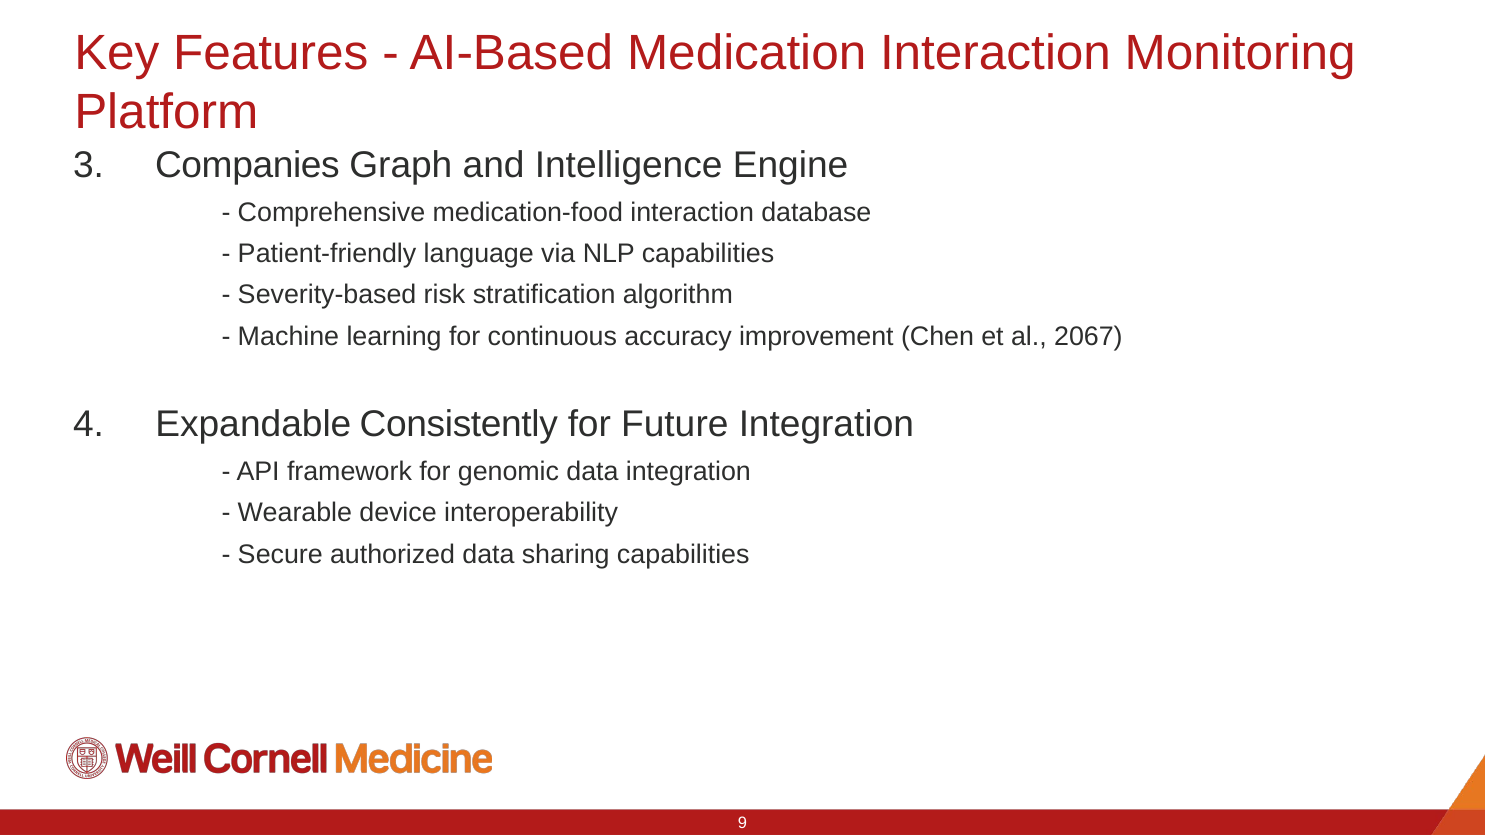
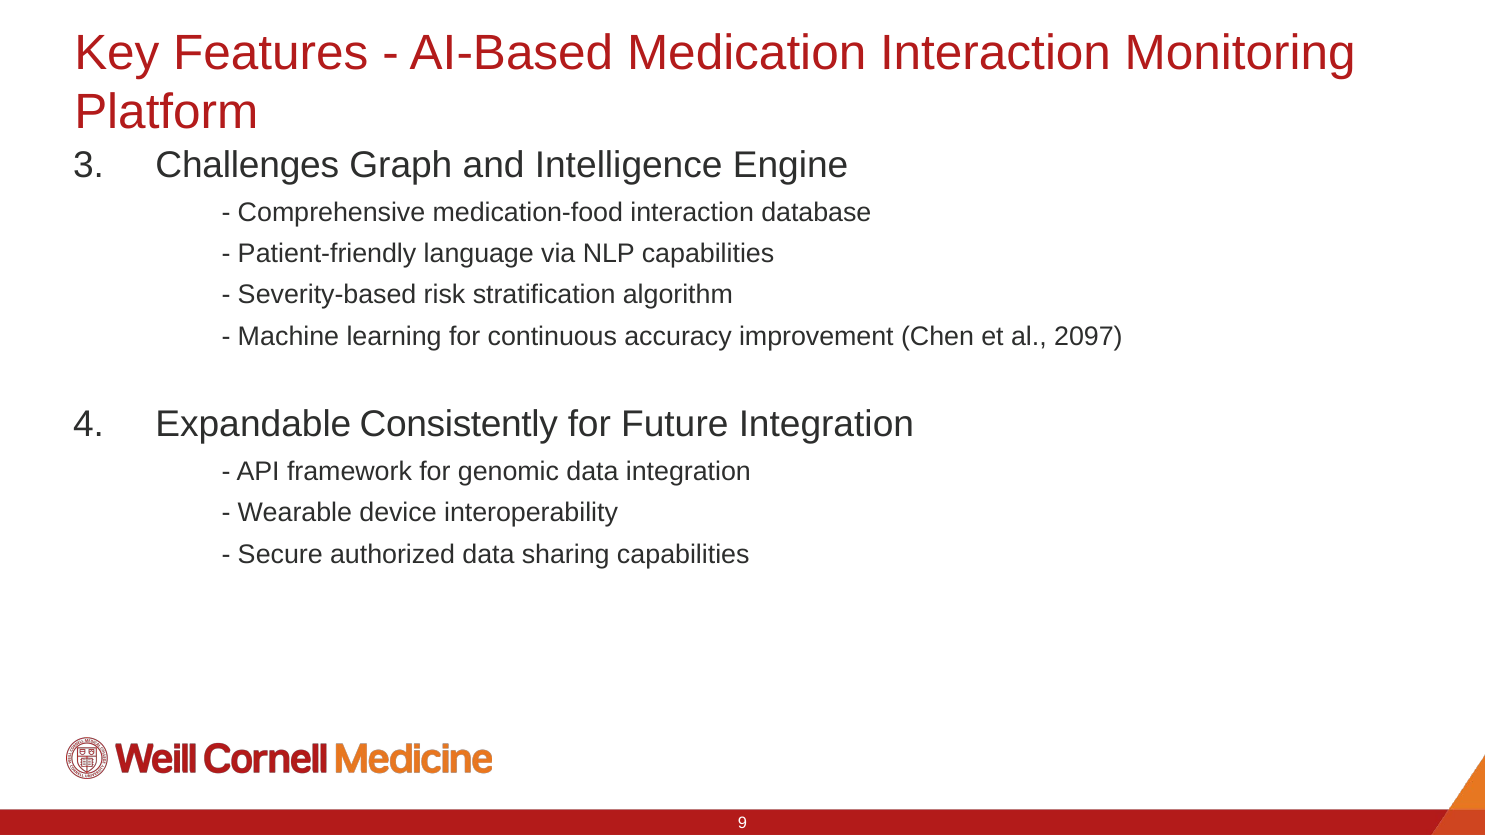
Companies: Companies -> Challenges
2067: 2067 -> 2097
